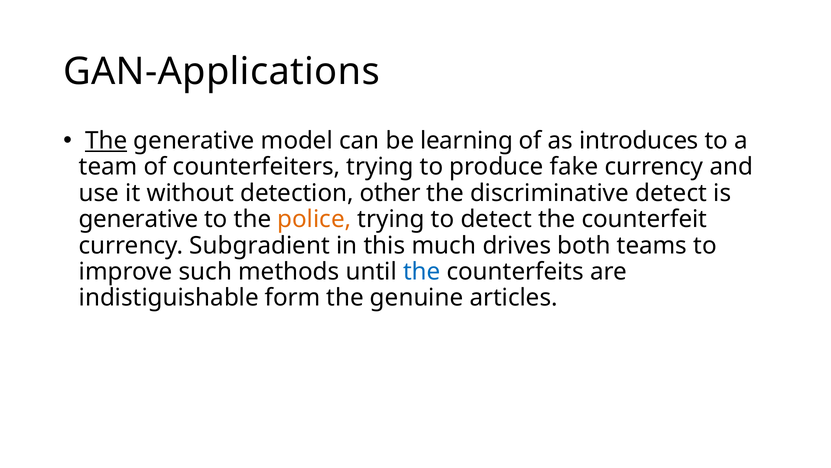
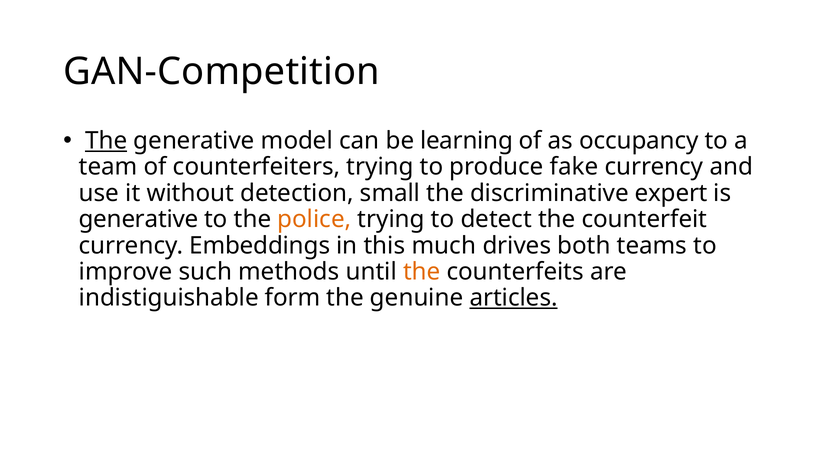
GAN-Applications: GAN-Applications -> GAN-Competition
introduces: introduces -> occupancy
other: other -> small
discriminative detect: detect -> expert
Subgradient: Subgradient -> Embeddings
the at (422, 271) colour: blue -> orange
articles underline: none -> present
